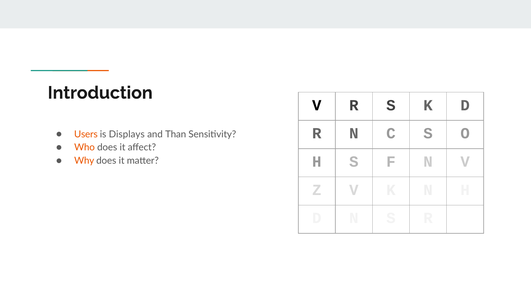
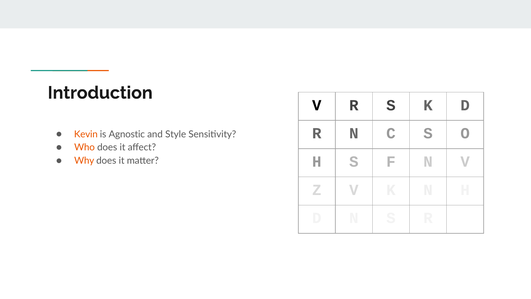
Users: Users -> Kevin
Displays: Displays -> Agnostic
Than: Than -> Style
